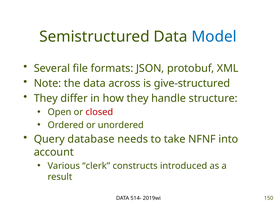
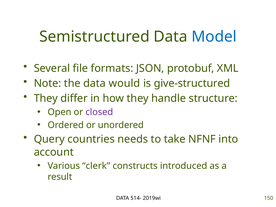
across: across -> would
closed colour: red -> purple
database: database -> countries
